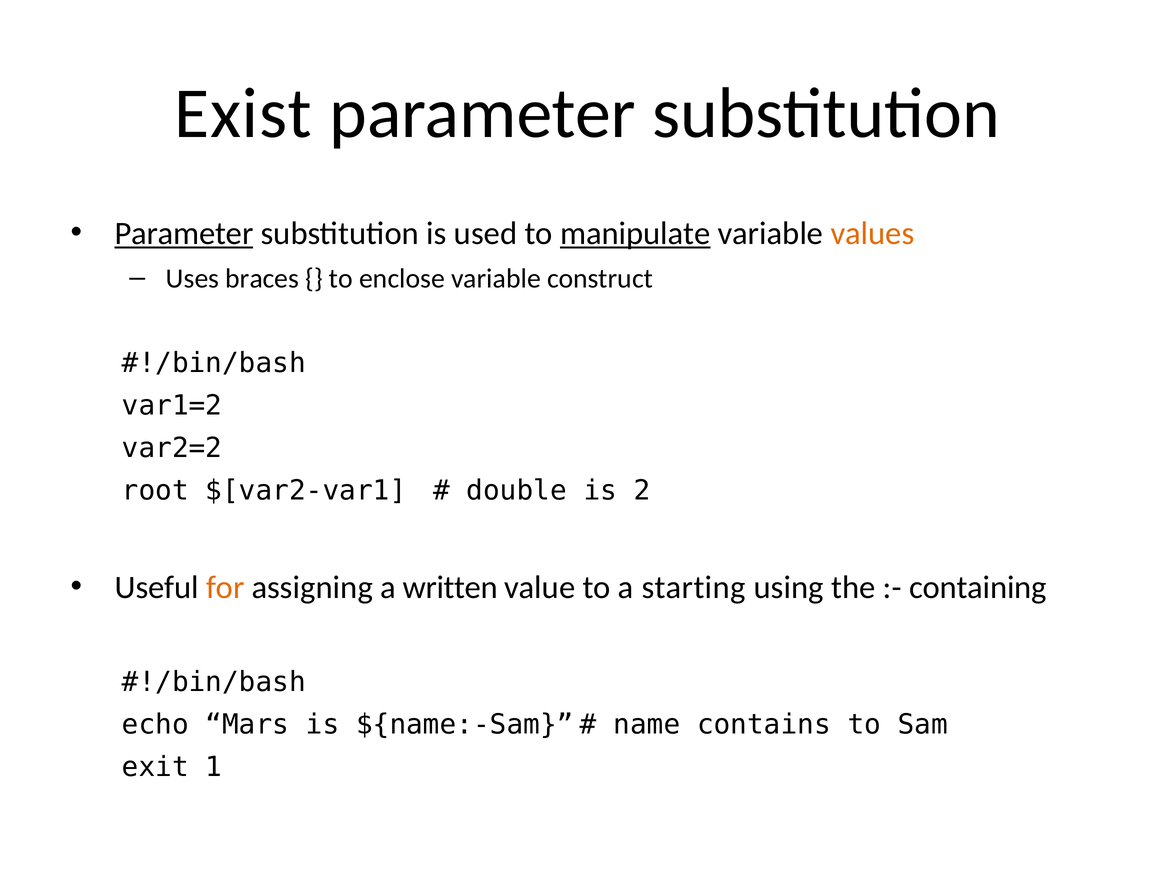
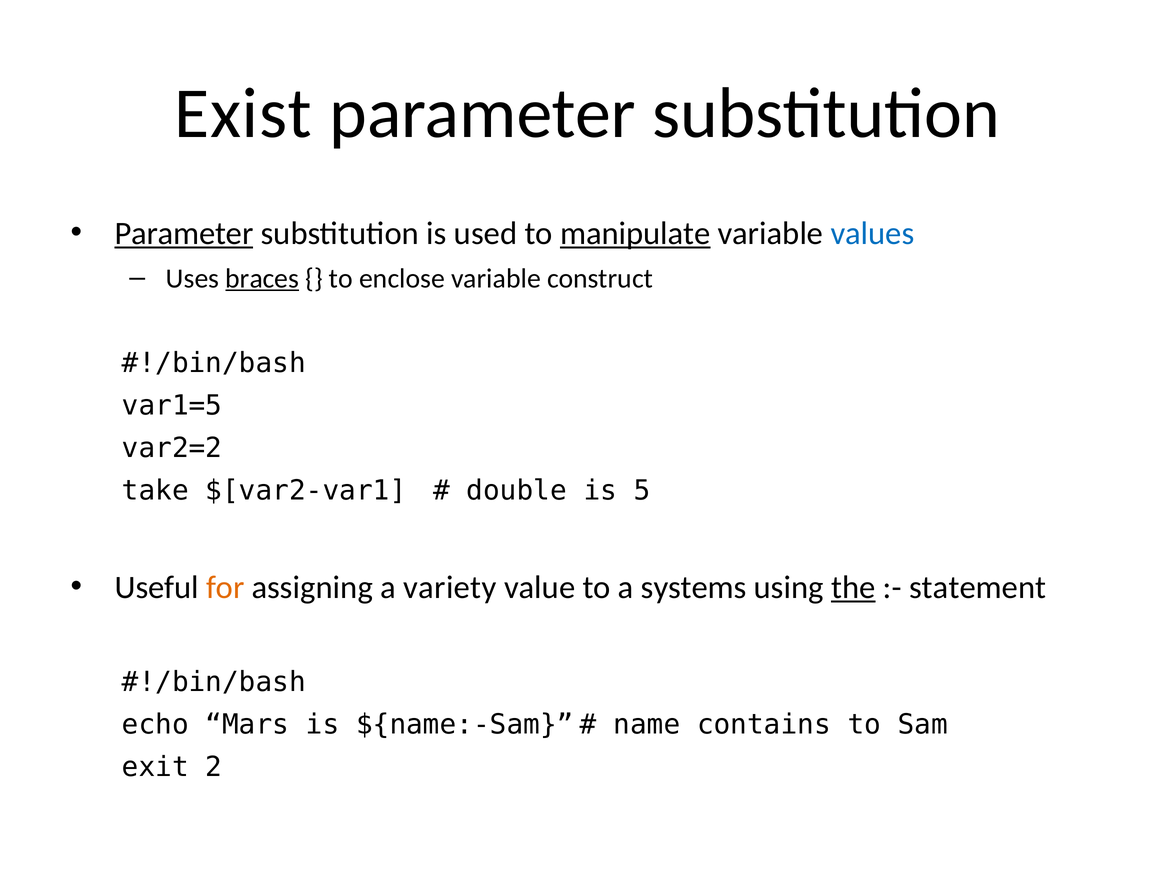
values colour: orange -> blue
braces underline: none -> present
var1=2: var1=2 -> var1=5
root: root -> take
2: 2 -> 5
written: written -> variety
starting: starting -> systems
the underline: none -> present
containing: containing -> statement
1: 1 -> 2
